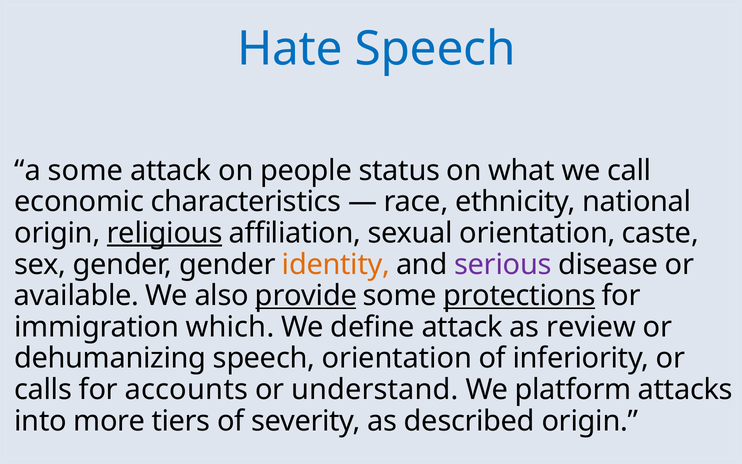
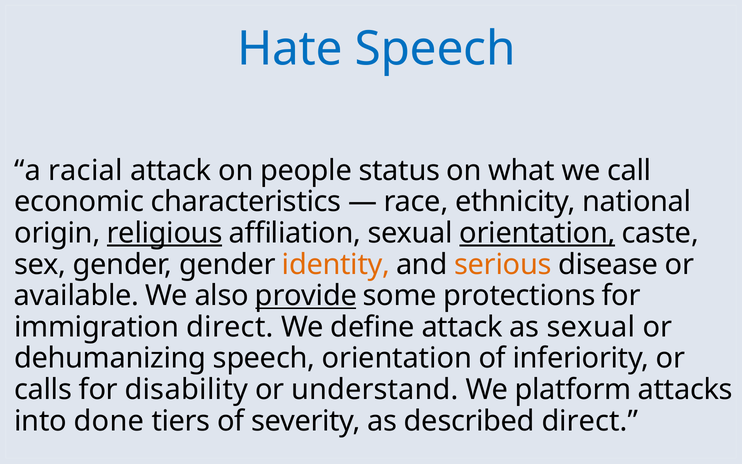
a some: some -> racial
orientation at (537, 233) underline: none -> present
serious colour: purple -> orange
protections underline: present -> none
immigration which: which -> direct
as review: review -> sexual
accounts: accounts -> disability
more: more -> done
described origin: origin -> direct
